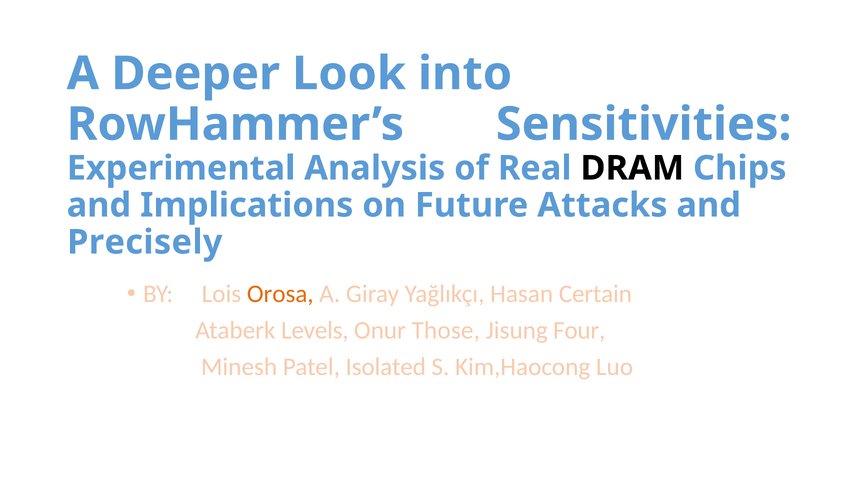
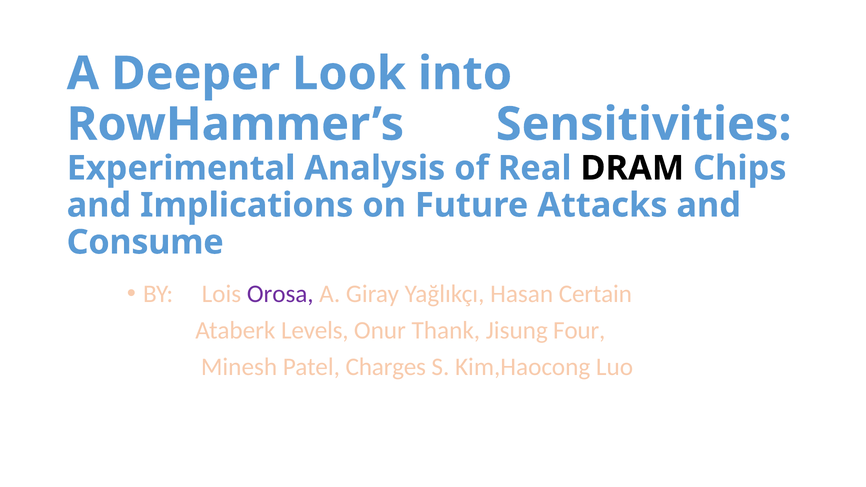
Precisely: Precisely -> Consume
Orosa colour: orange -> purple
Those: Those -> Thank
Isolated: Isolated -> Charges
